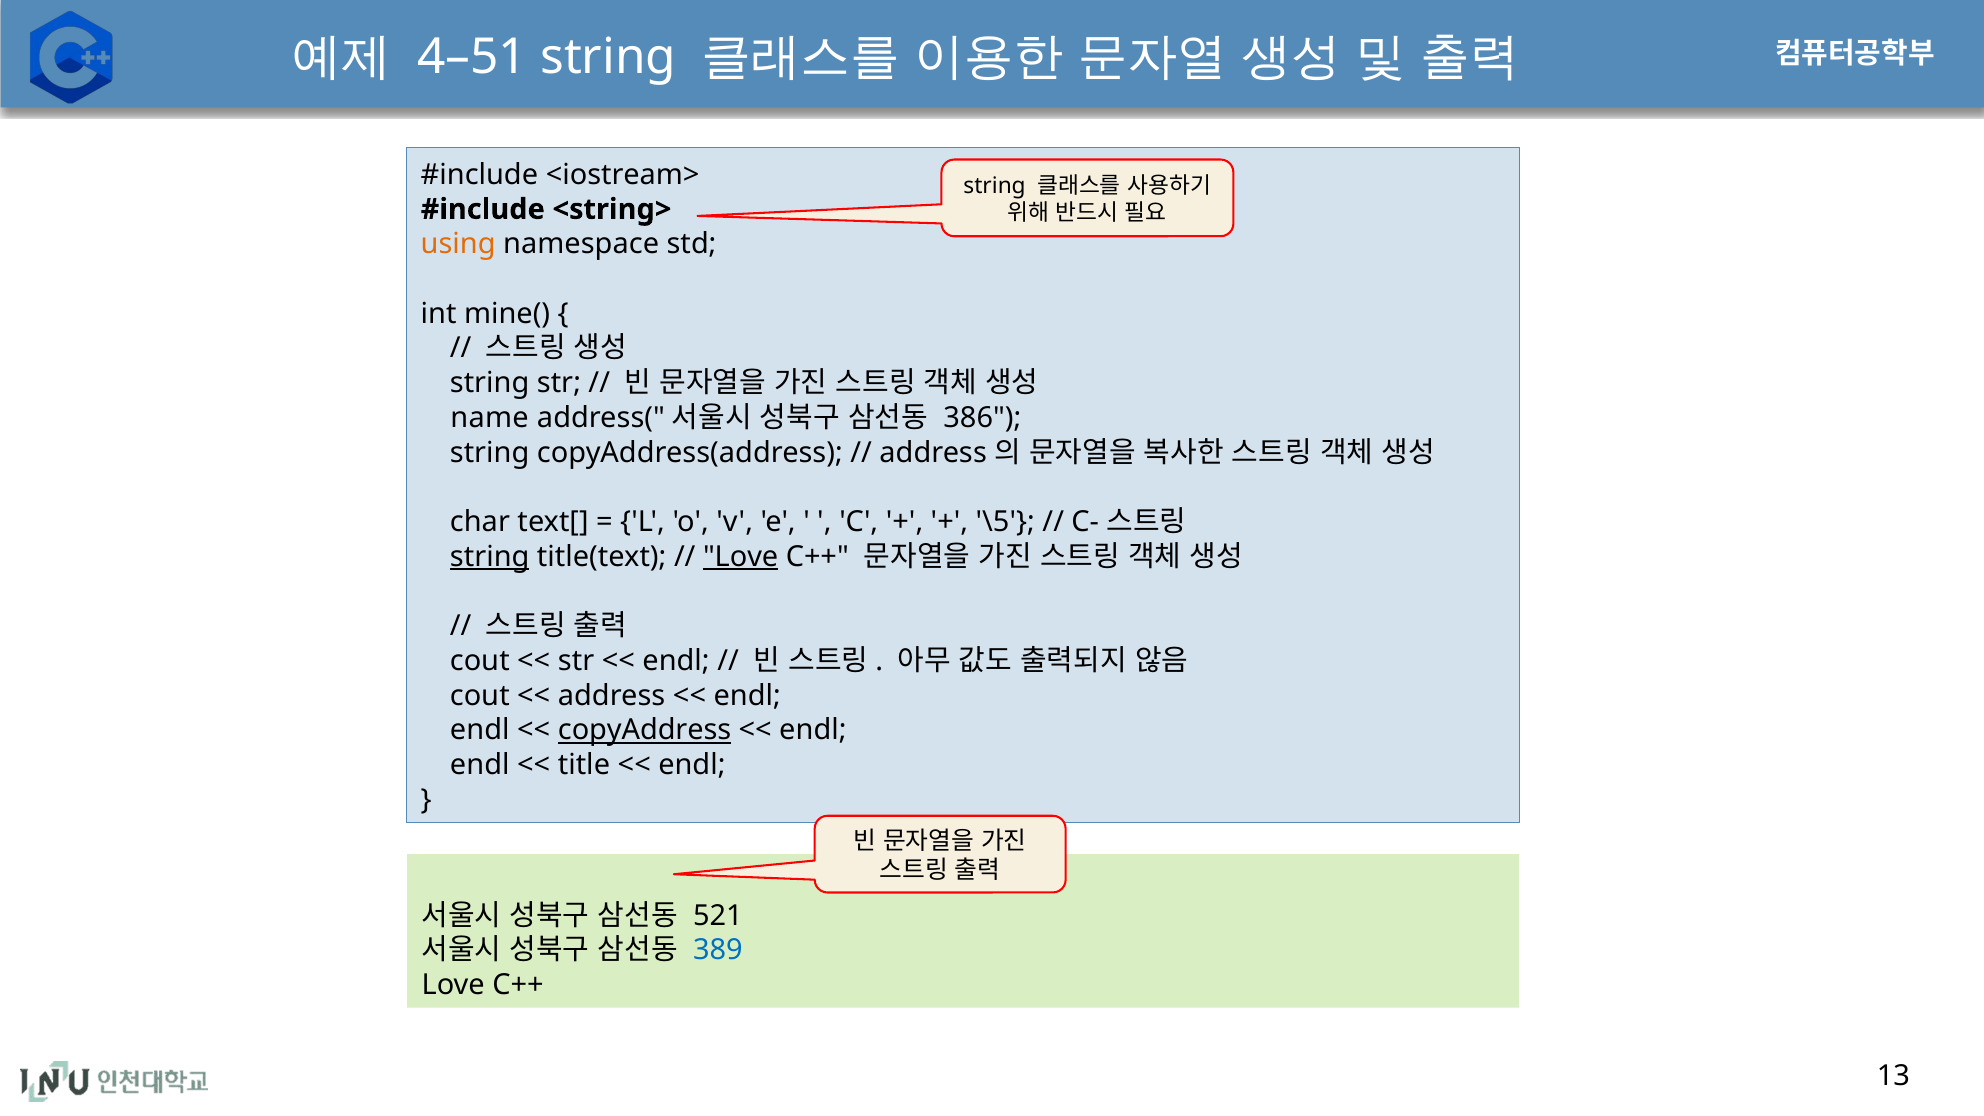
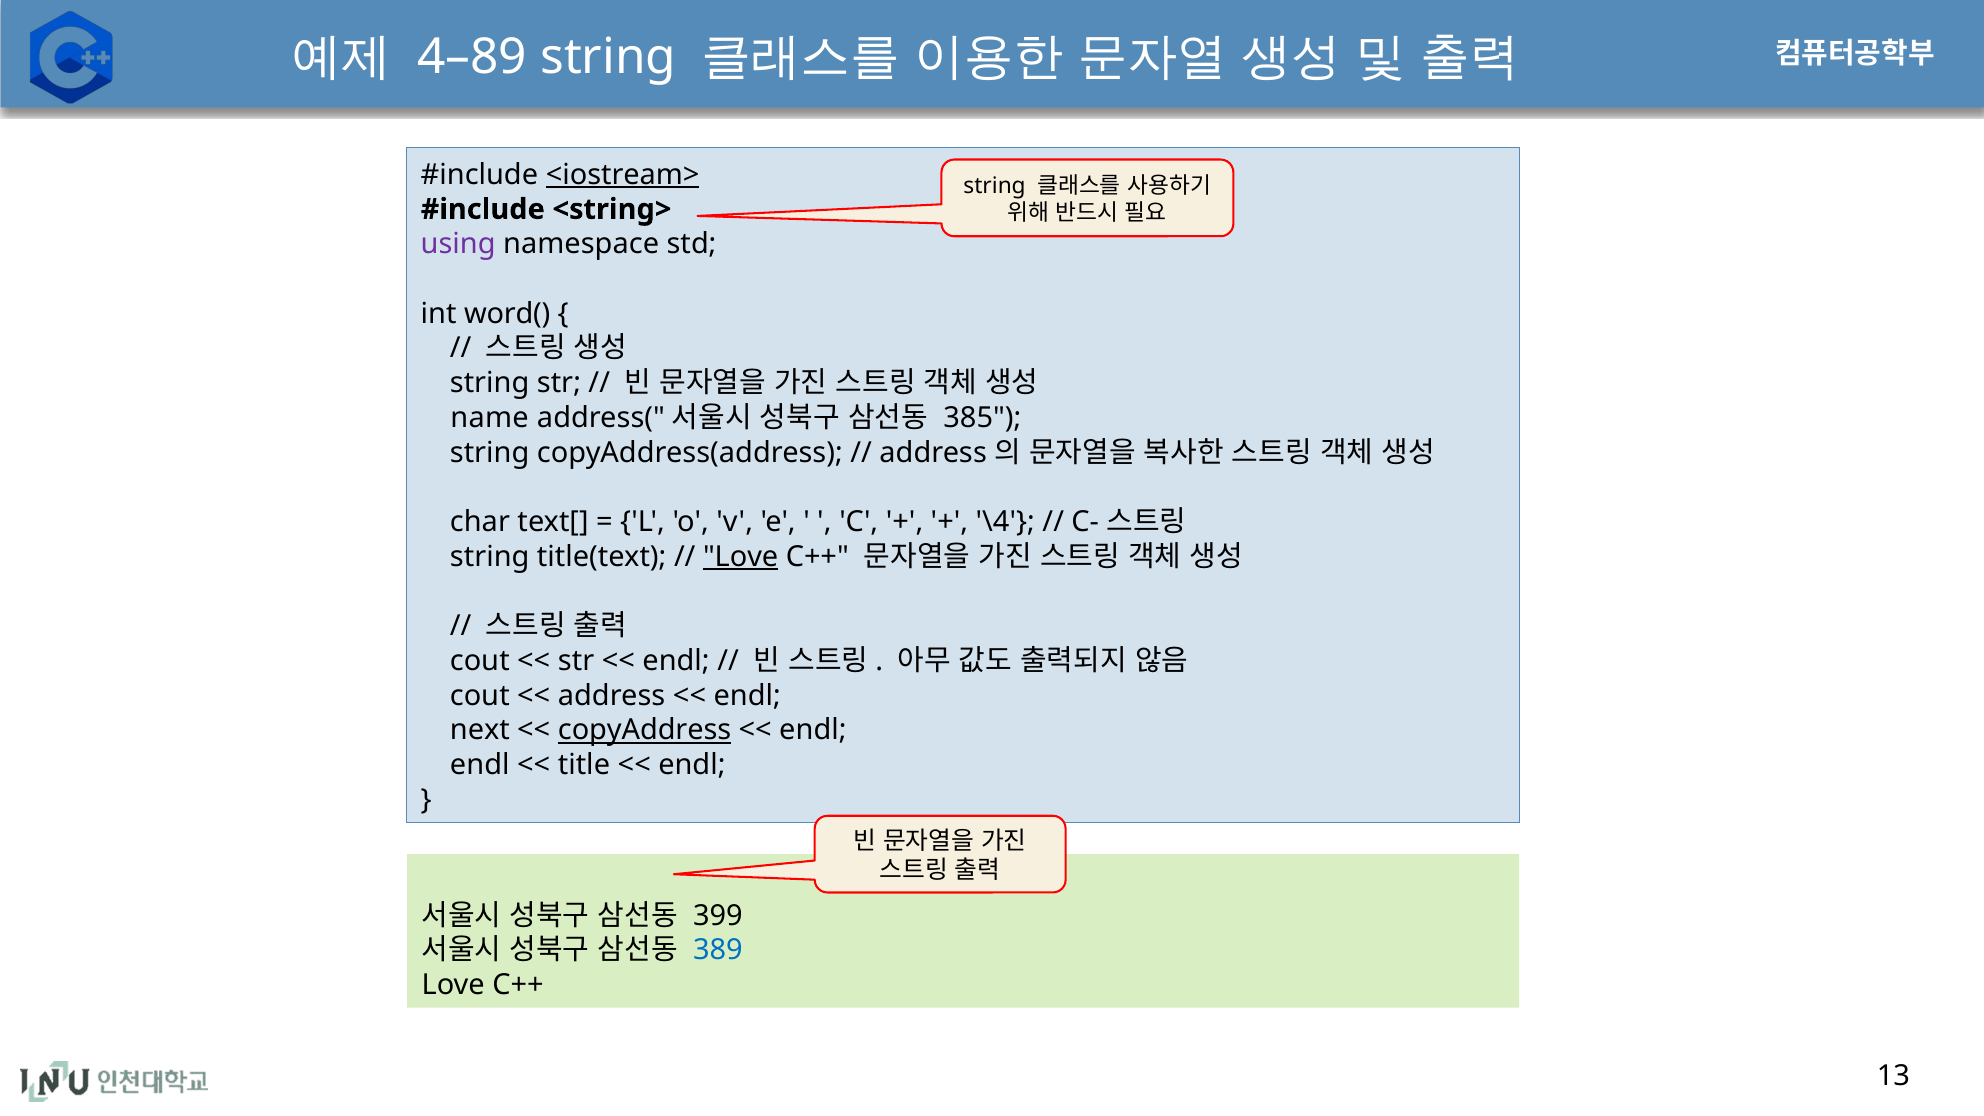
4–51: 4–51 -> 4–89
<iostream> underline: none -> present
using colour: orange -> purple
mine(: mine( -> word(
386: 386 -> 385
\5: \5 -> \4
string at (490, 557) underline: present -> none
endl at (480, 730): endl -> next
521: 521 -> 399
